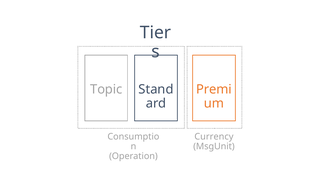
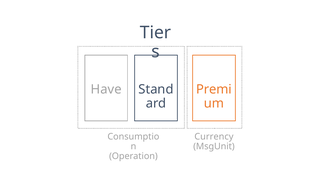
Topic: Topic -> Have
